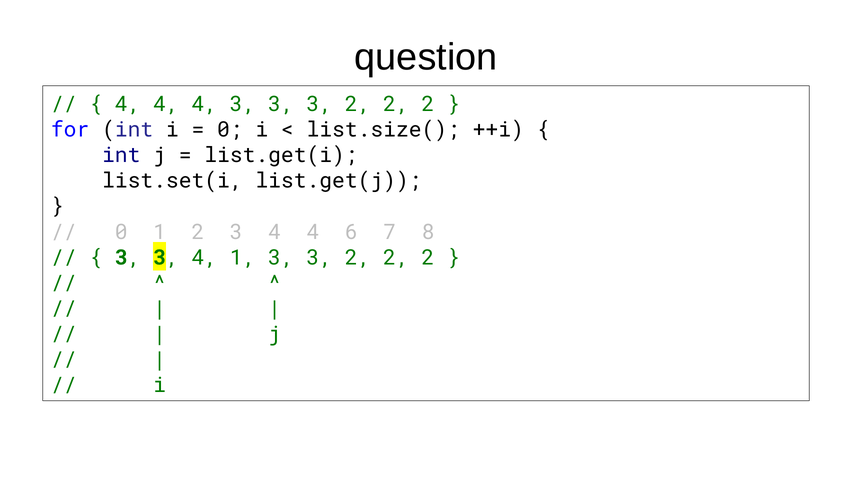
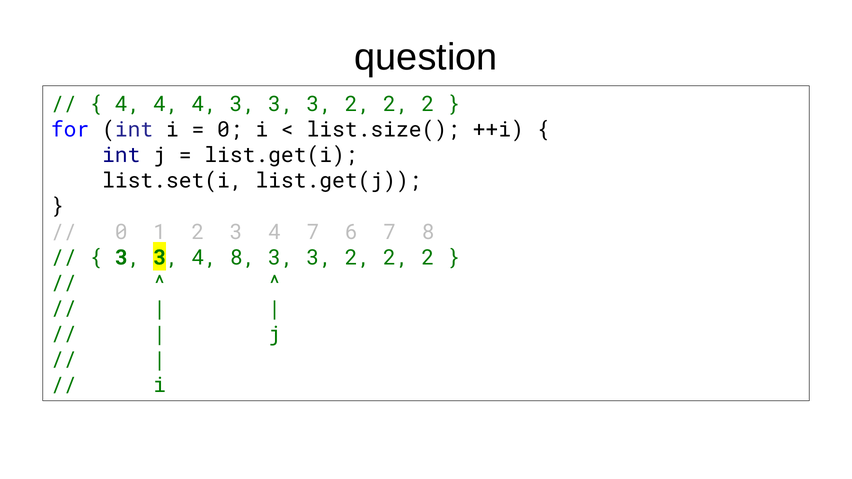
3 4 4: 4 -> 7
4 1: 1 -> 8
